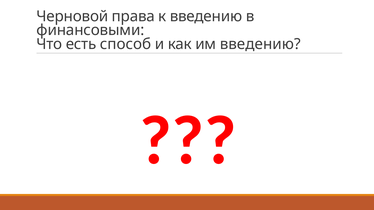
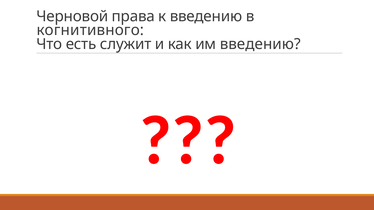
финансовыми: финансовыми -> когнитивного
способ: способ -> служит
